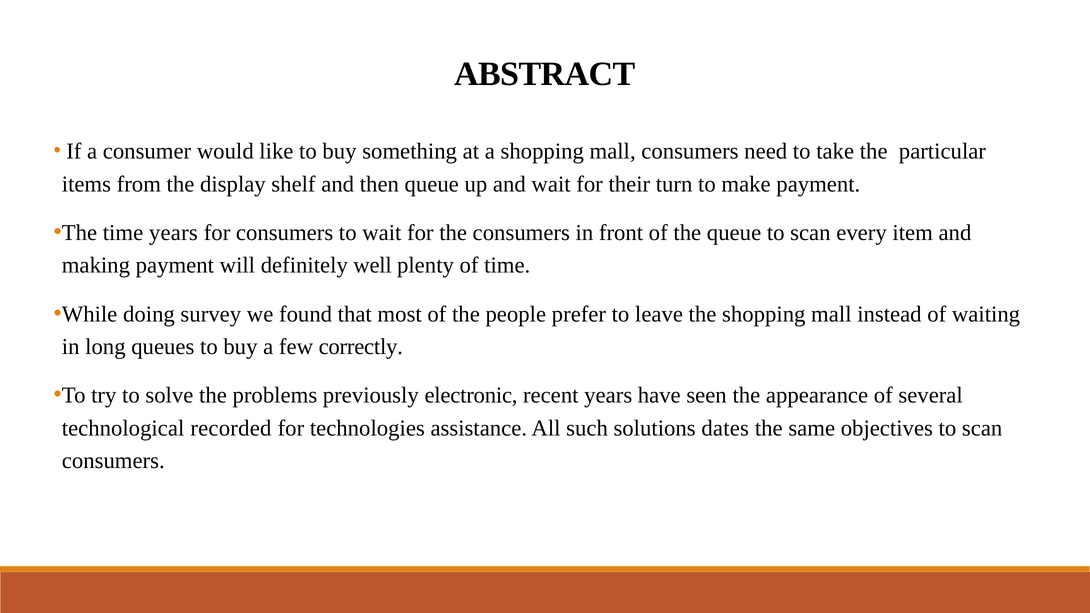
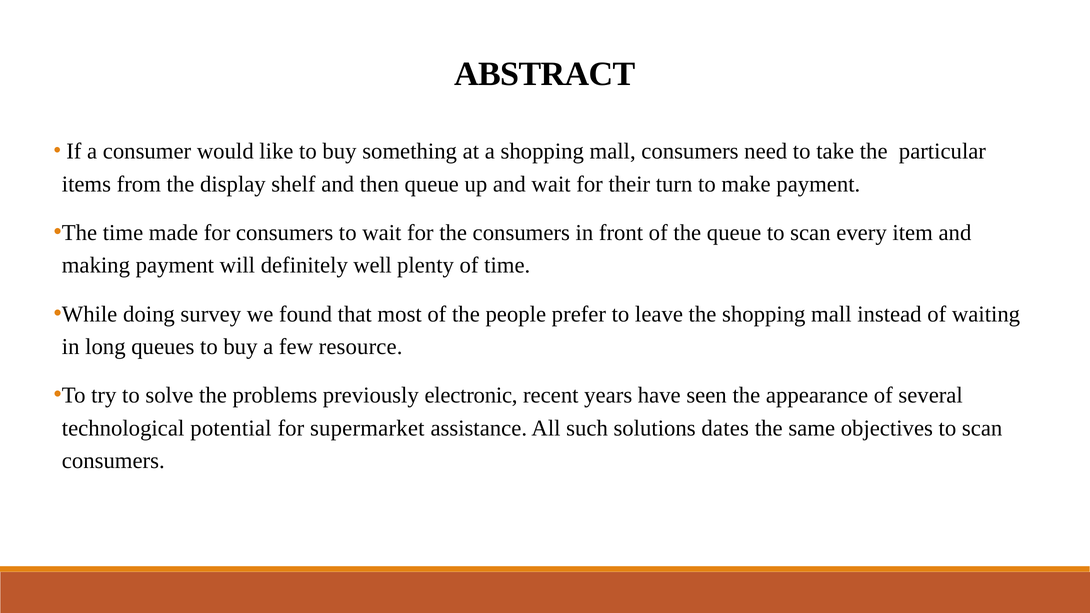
time years: years -> made
correctly: correctly -> resource
recorded: recorded -> potential
technologies: technologies -> supermarket
